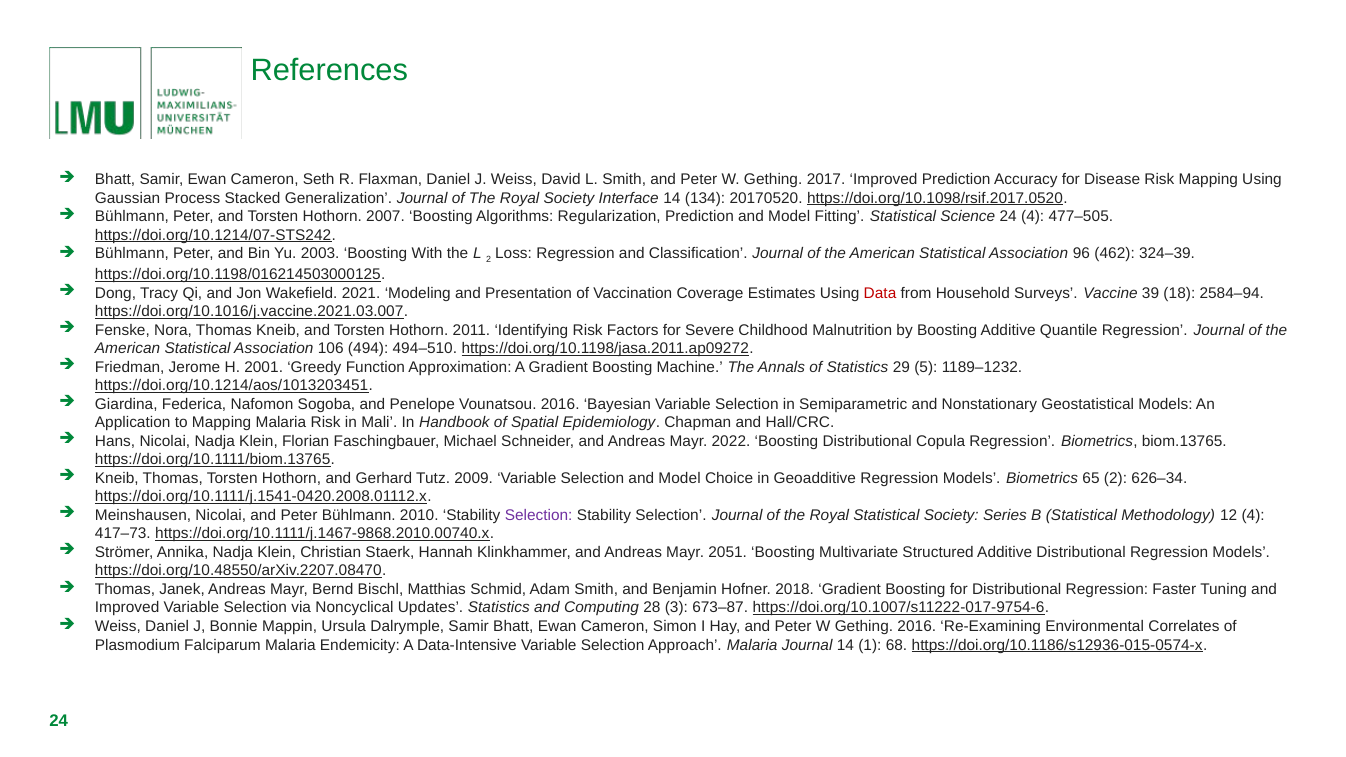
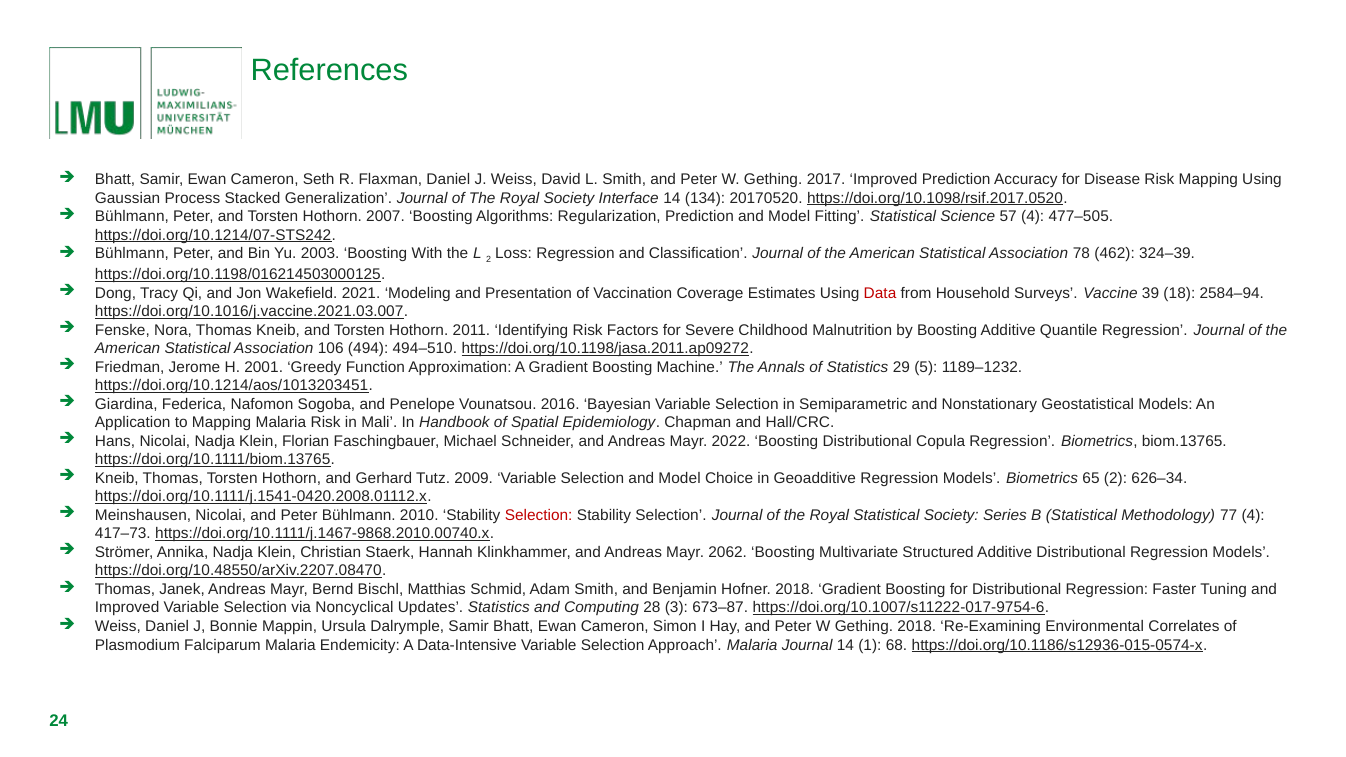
Science 24: 24 -> 57
96: 96 -> 78
Selection at (539, 515) colour: purple -> red
12: 12 -> 77
2051: 2051 -> 2062
Gething 2016: 2016 -> 2018
